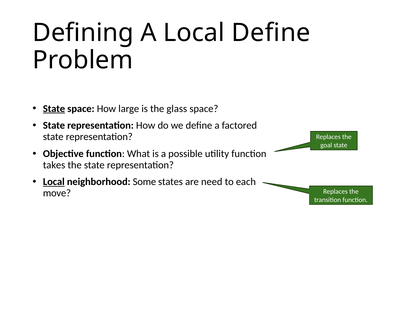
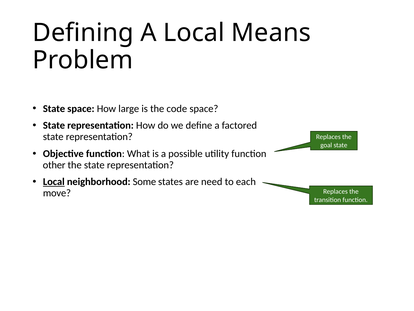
Local Define: Define -> Means
State at (54, 108) underline: present -> none
glass: glass -> code
takes: takes -> other
